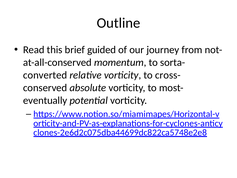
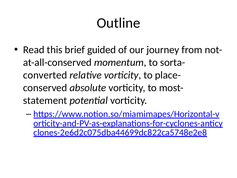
cross-: cross- -> place-
eventually: eventually -> statement
